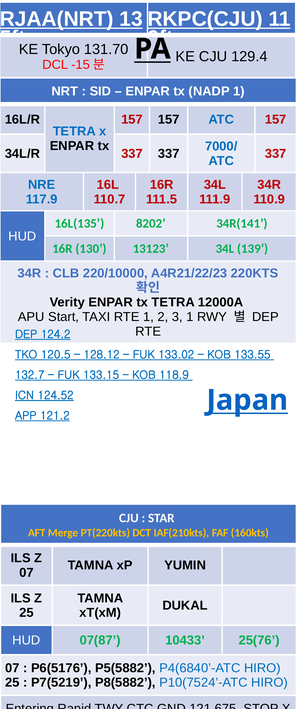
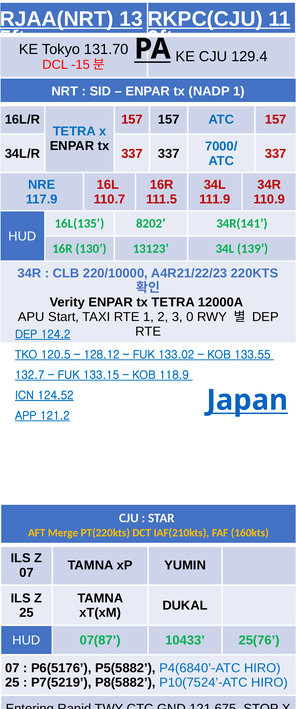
3 1: 1 -> 0
